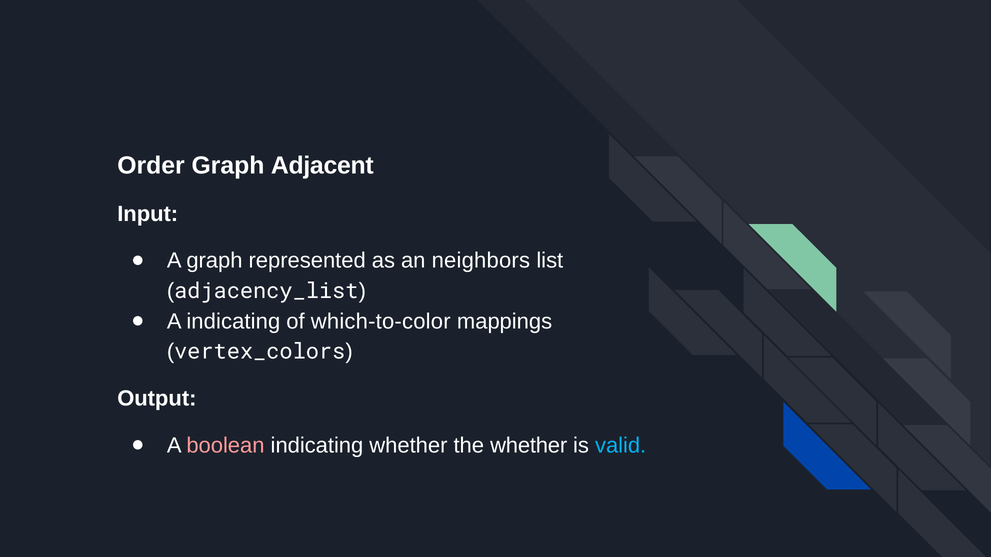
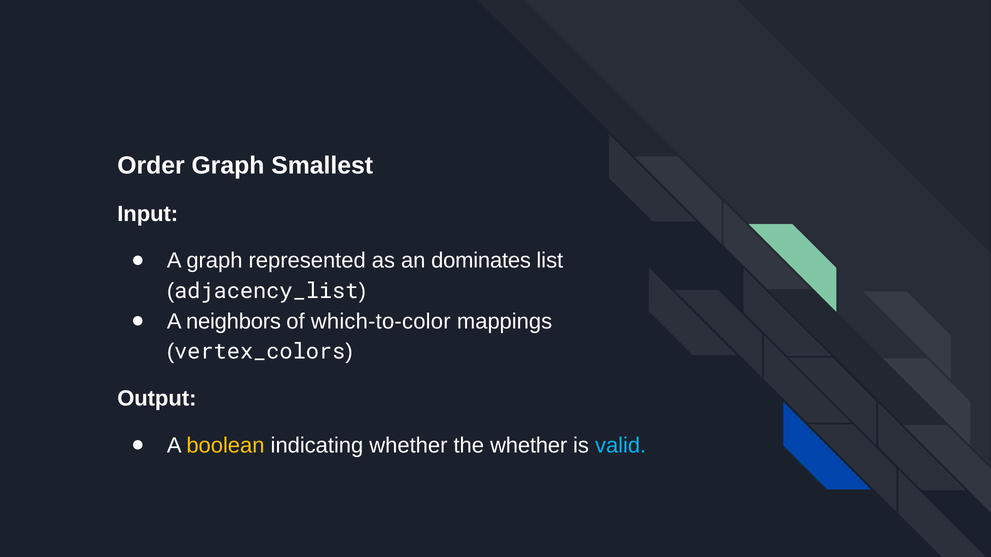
Adjacent: Adjacent -> Smallest
neighbors: neighbors -> dominates
A indicating: indicating -> neighbors
boolean colour: pink -> yellow
